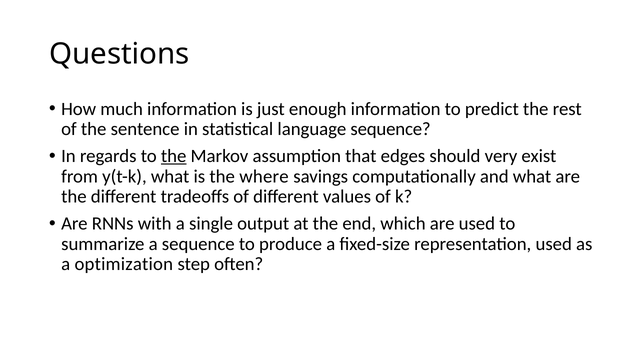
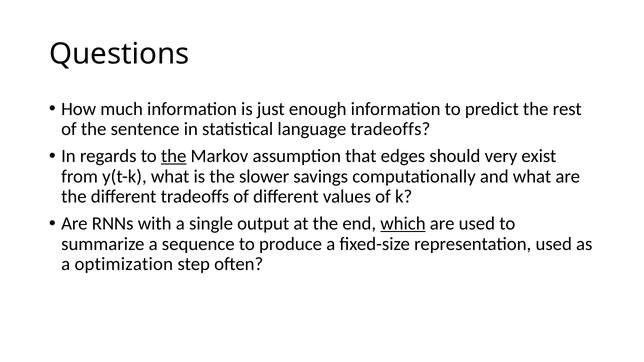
language sequence: sequence -> tradeoffs
where: where -> slower
which underline: none -> present
